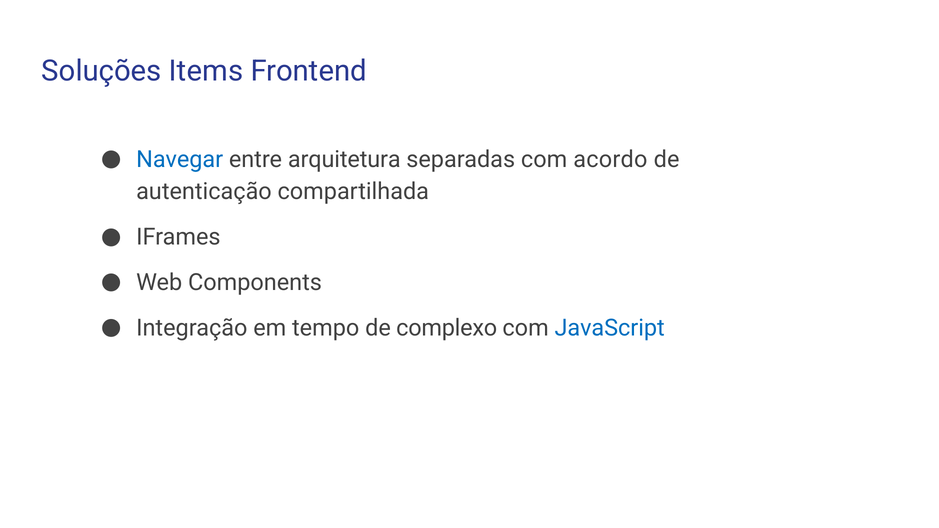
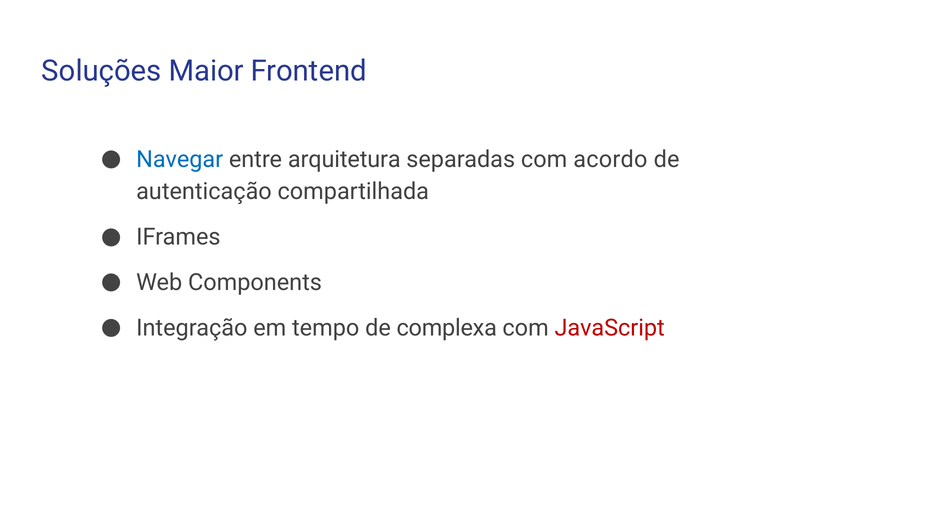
Items: Items -> Maior
complexo: complexo -> complexa
JavaScript colour: blue -> red
